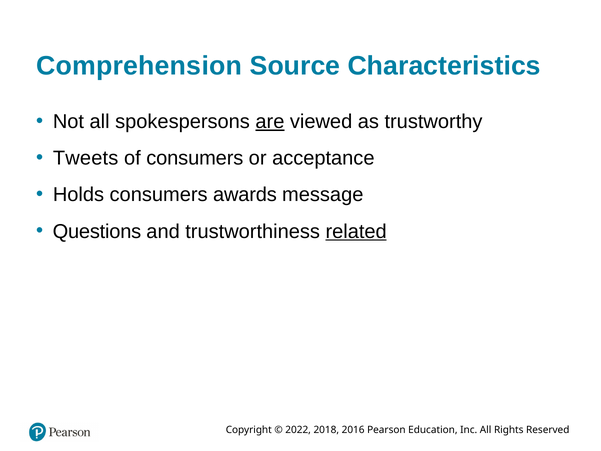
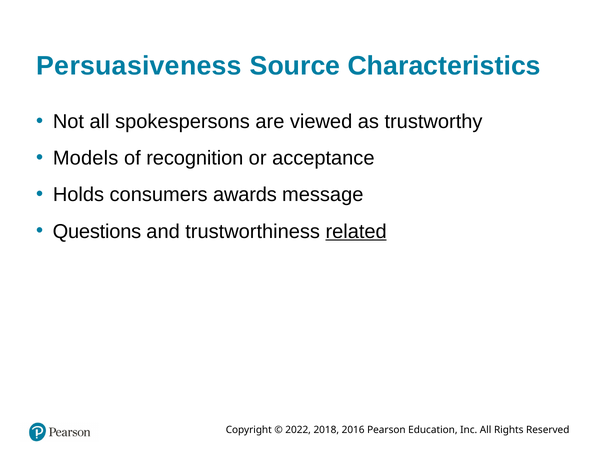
Comprehension: Comprehension -> Persuasiveness
are underline: present -> none
Tweets: Tweets -> Models
of consumers: consumers -> recognition
